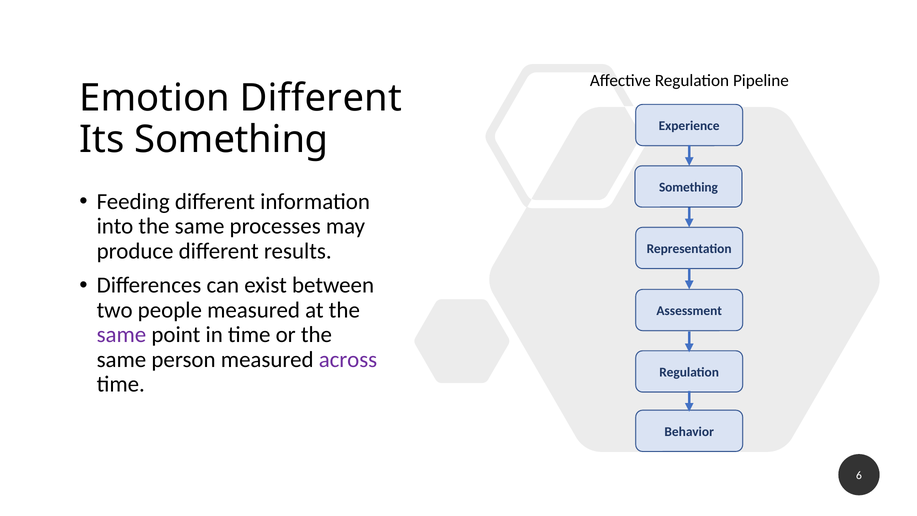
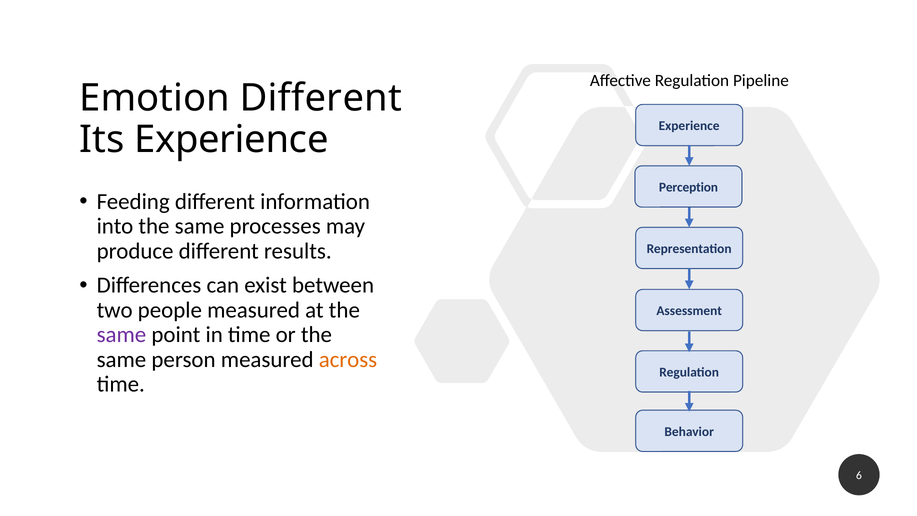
Its Something: Something -> Experience
Something at (688, 187): Something -> Perception
across colour: purple -> orange
